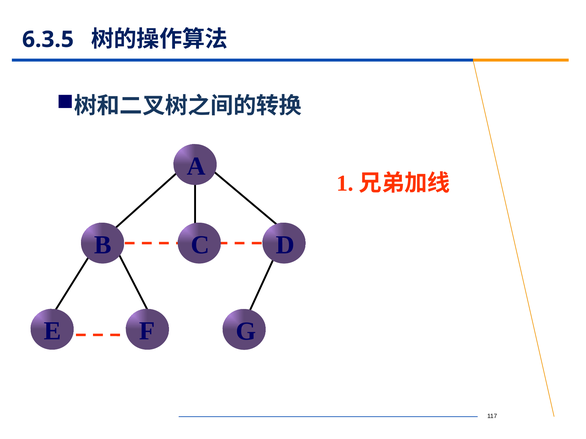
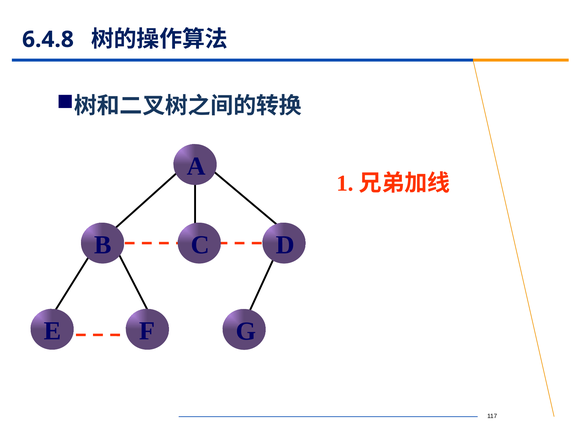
6.3.5: 6.3.5 -> 6.4.8
